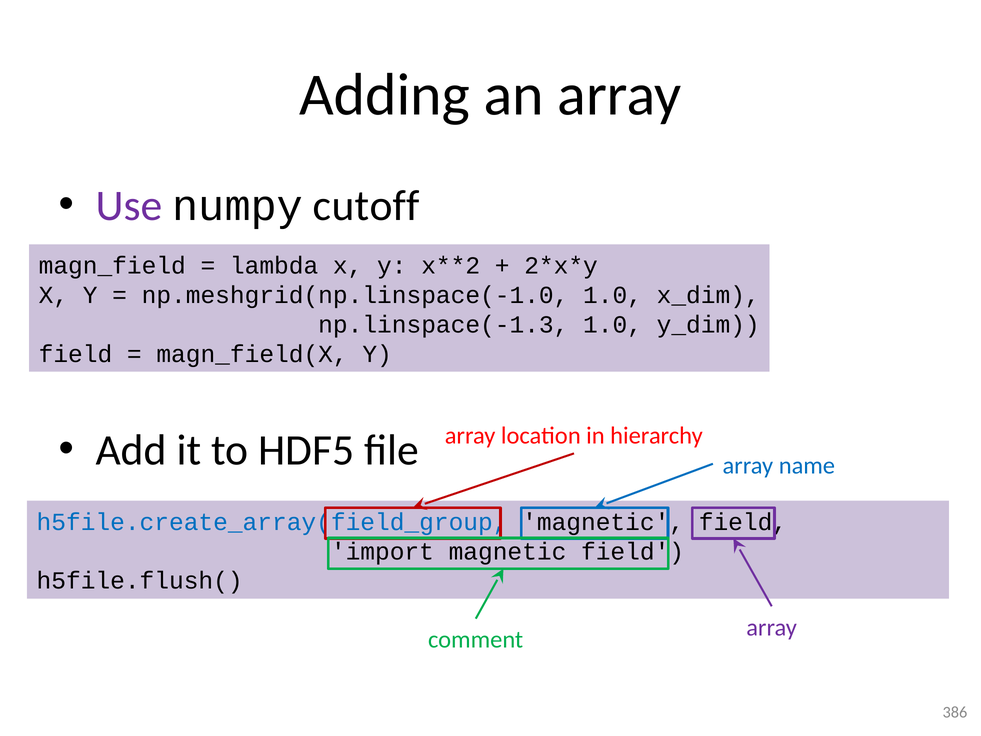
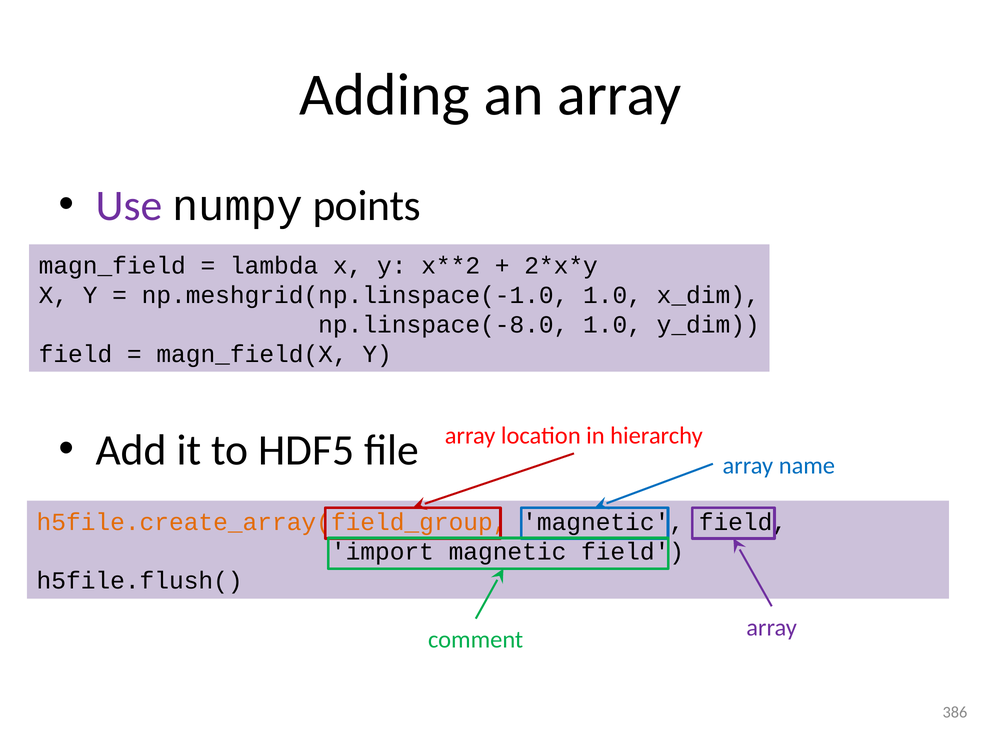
cutoff: cutoff -> points
np.linspace(-1.3: np.linspace(-1.3 -> np.linspace(-8.0
h5file.create_array(field_group colour: blue -> orange
